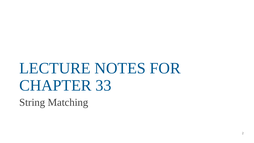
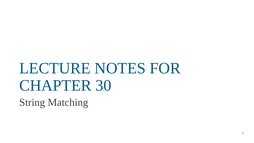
33: 33 -> 30
